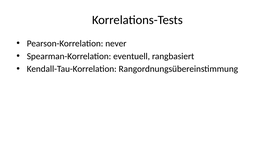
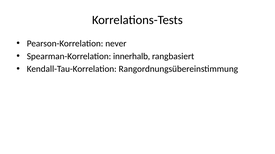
eventuell: eventuell -> innerhalb
